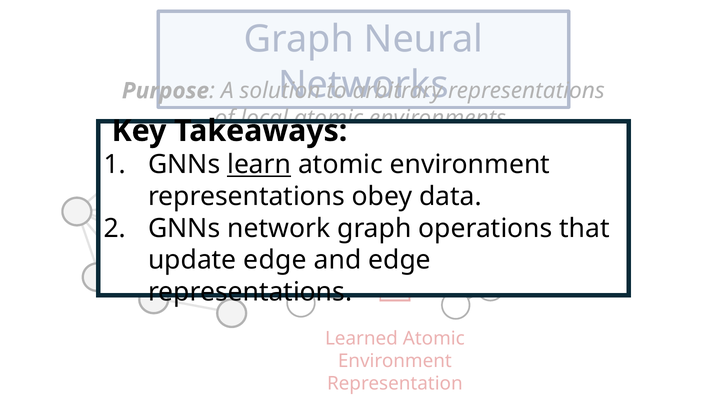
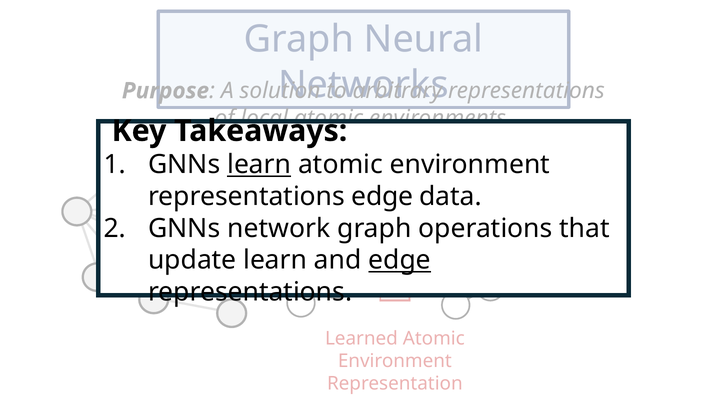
representations obey: obey -> edge
update edge: edge -> learn
edge at (400, 260) underline: none -> present
